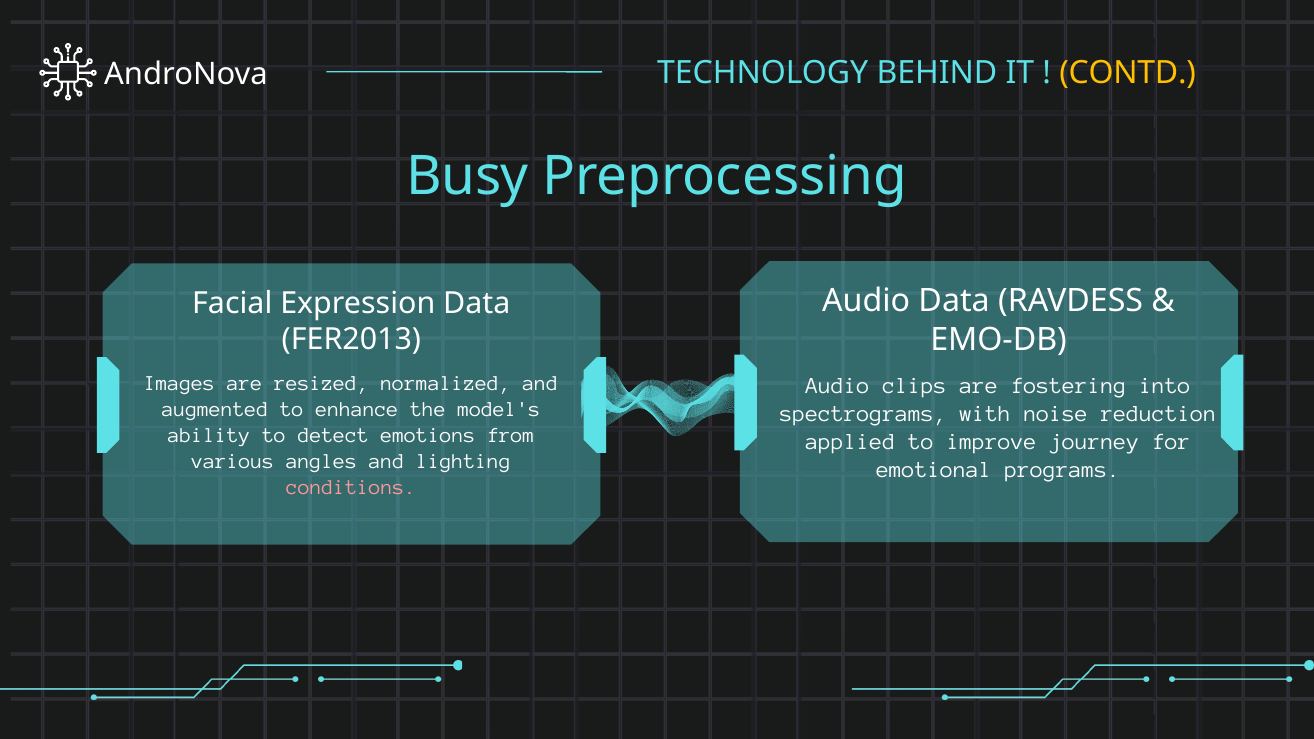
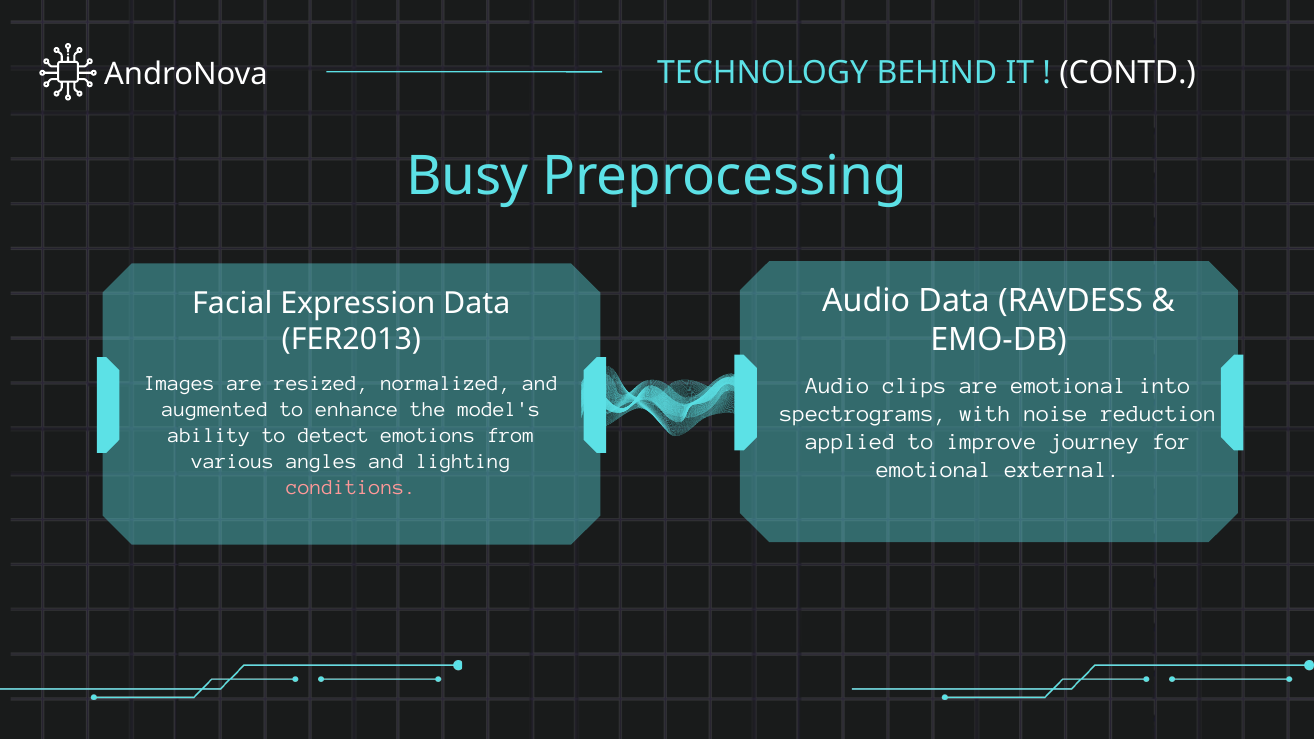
CONTD colour: yellow -> white
are fostering: fostering -> emotional
programs: programs -> external
